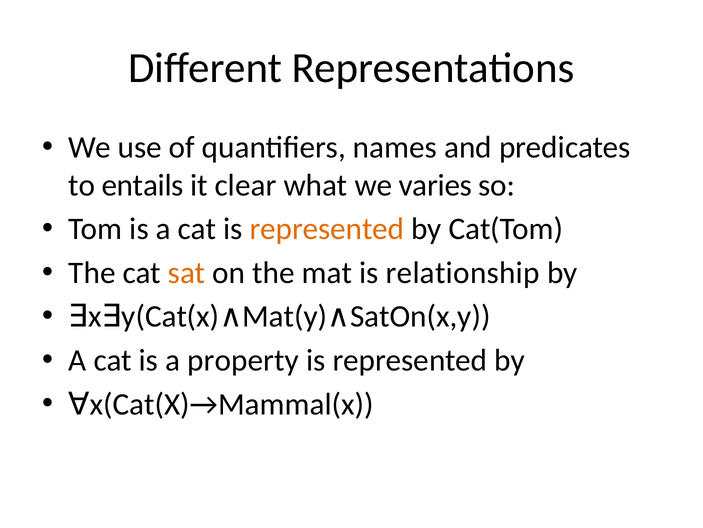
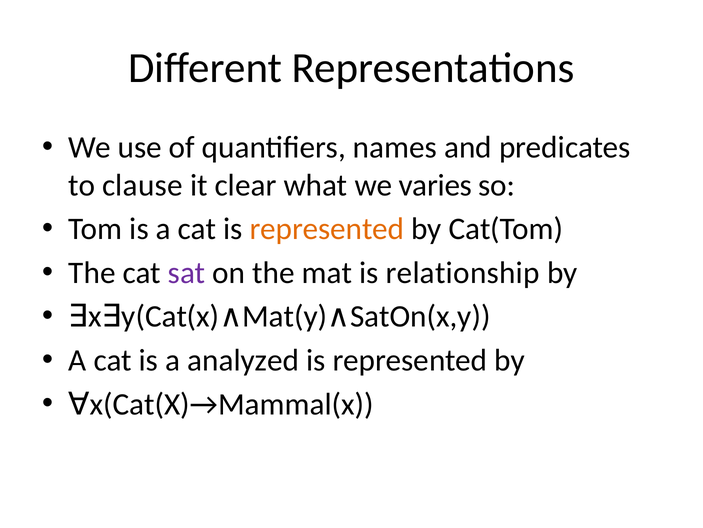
entails: entails -> clause
sat colour: orange -> purple
property: property -> analyzed
